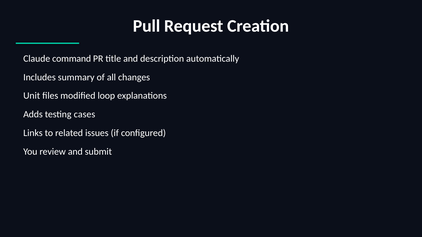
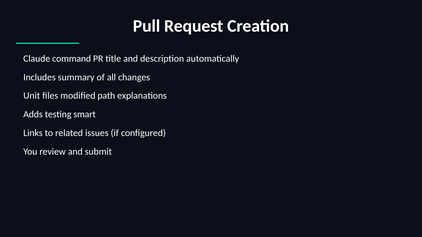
loop: loop -> path
cases: cases -> smart
